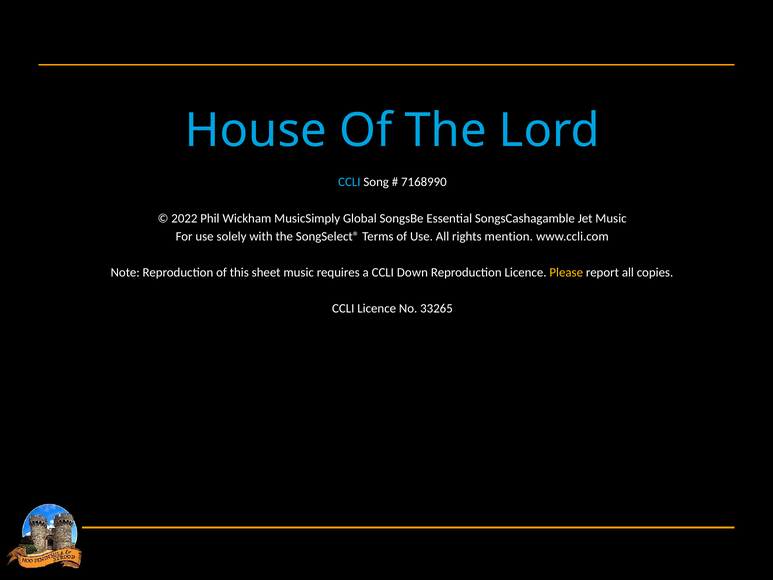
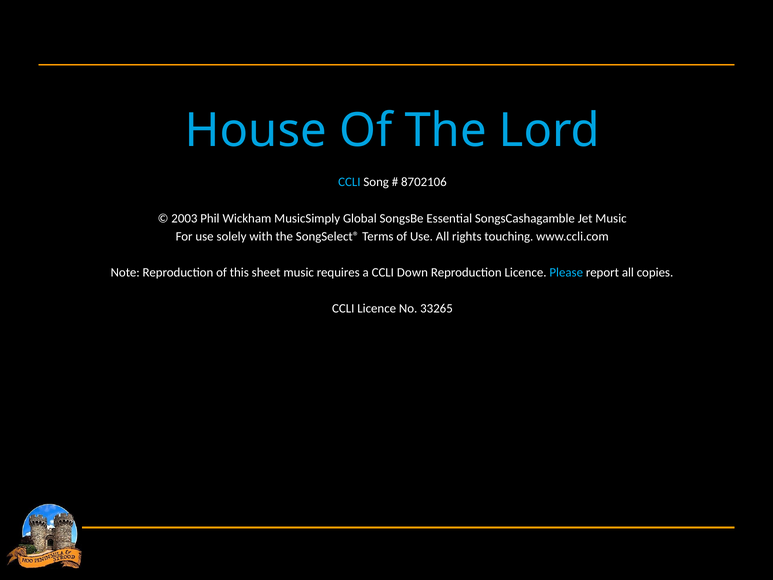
7168990: 7168990 -> 8702106
2022: 2022 -> 2003
mention: mention -> touching
Please colour: yellow -> light blue
